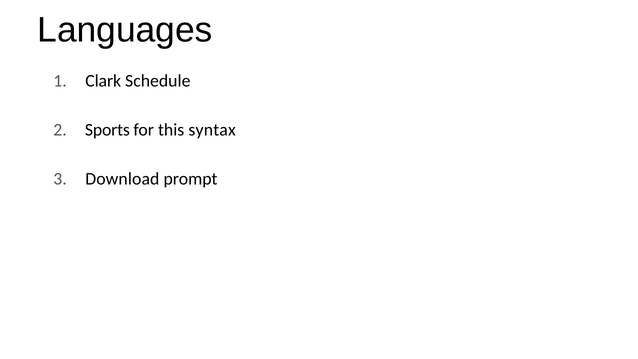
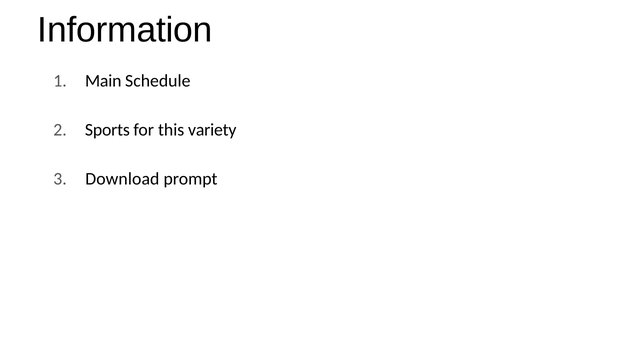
Languages: Languages -> Information
Clark: Clark -> Main
syntax: syntax -> variety
